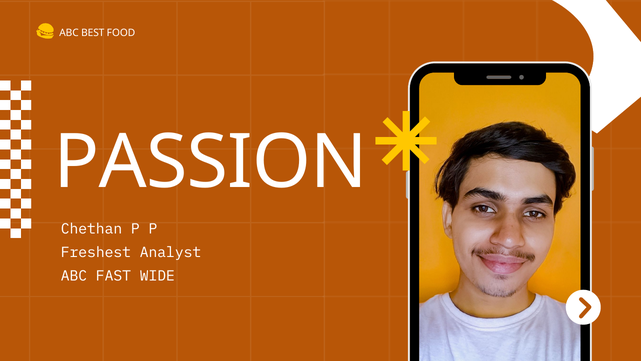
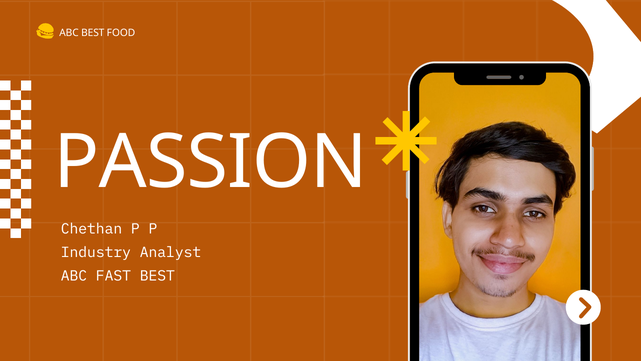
Freshest: Freshest -> Industry
FAST WIDE: WIDE -> BEST
